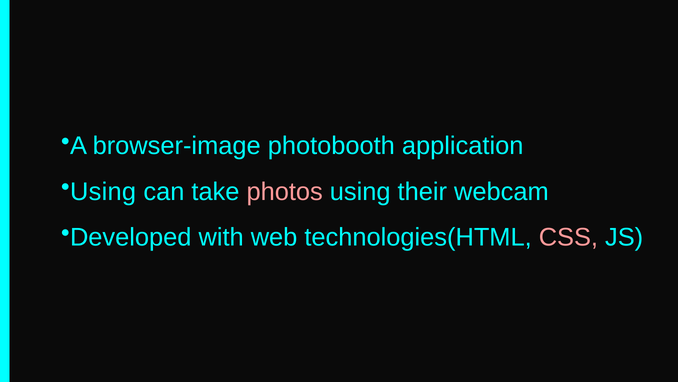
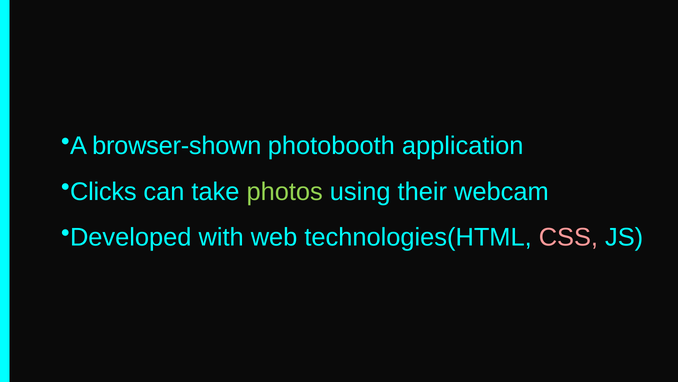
browser-image: browser-image -> browser-shown
Using at (103, 191): Using -> Clicks
photos colour: pink -> light green
